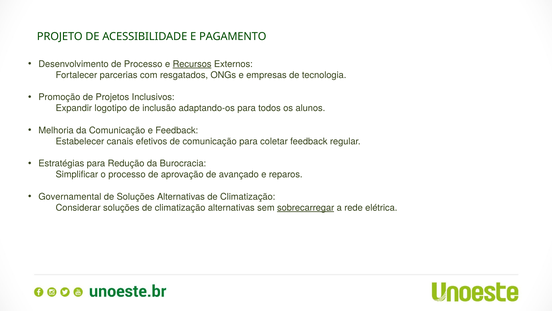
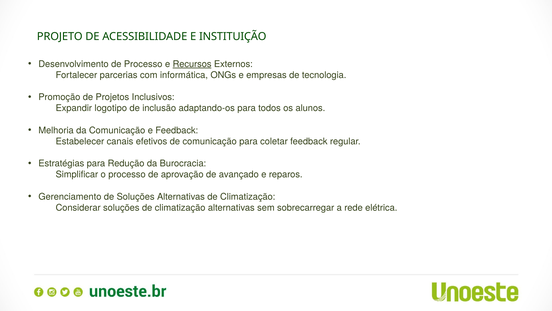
PAGAMENTO: PAGAMENTO -> INSTITUIÇÃO
resgatados: resgatados -> informática
Governamental: Governamental -> Gerenciamento
sobrecarregar underline: present -> none
